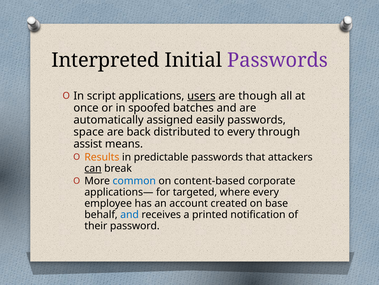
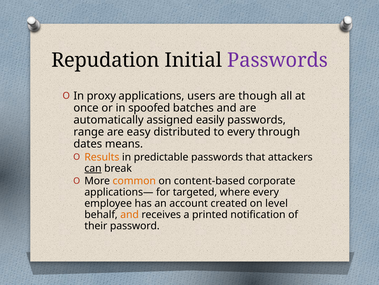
Interpreted: Interpreted -> Repudation
script: script -> proxy
users underline: present -> none
space: space -> range
back: back -> easy
assist: assist -> dates
common colour: blue -> orange
base: base -> level
and at (130, 214) colour: blue -> orange
